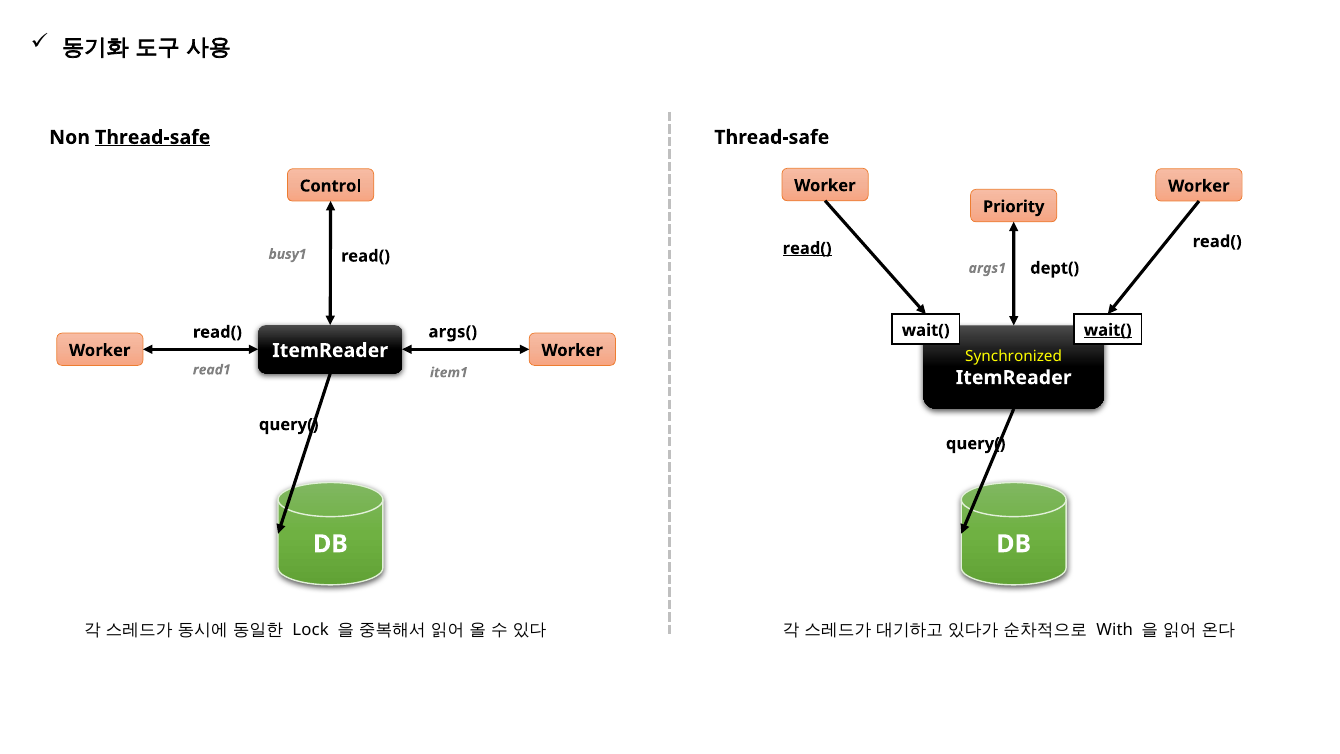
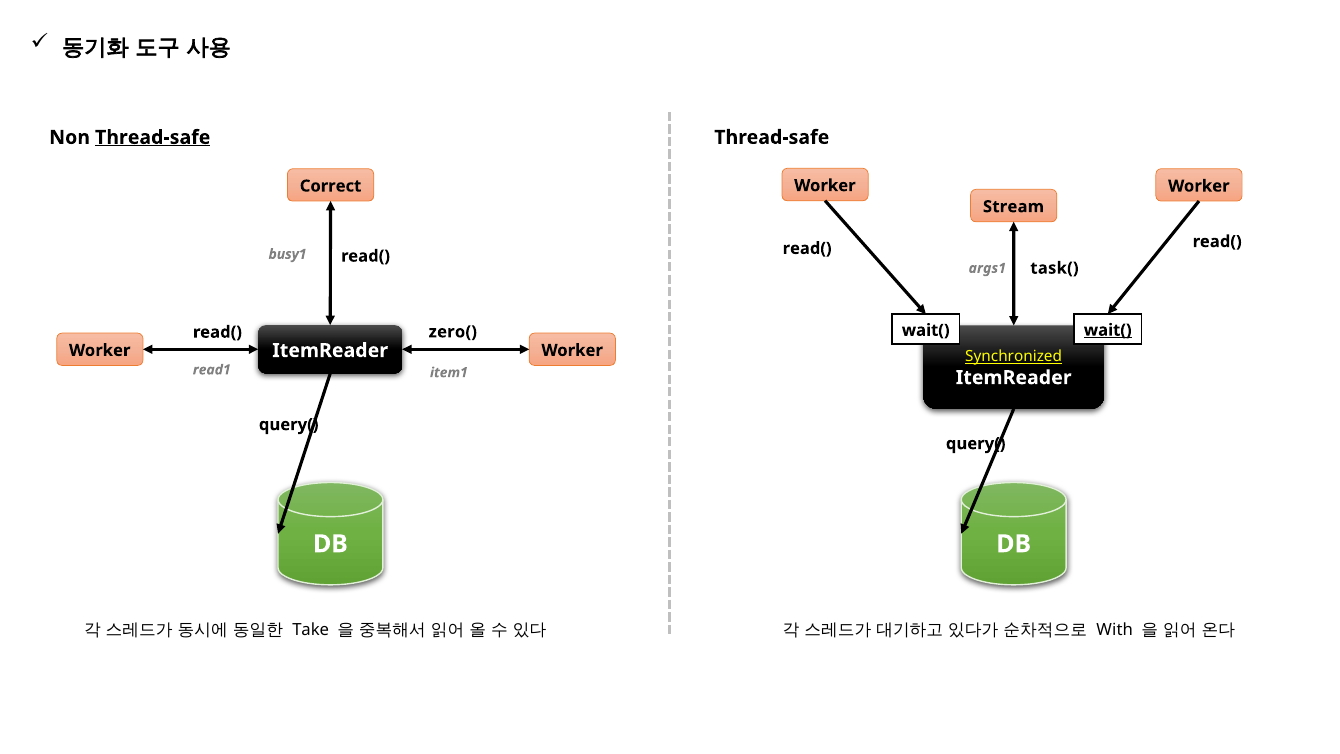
Control: Control -> Correct
Priority: Priority -> Stream
read( at (807, 248) underline: present -> none
dept(: dept( -> task(
args(: args( -> zero(
Synchronized underline: none -> present
Lock: Lock -> Take
